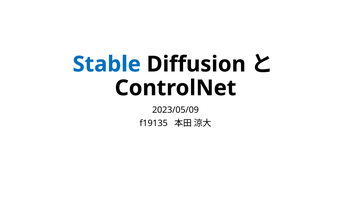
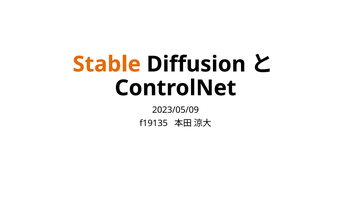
Stable colour: blue -> orange
